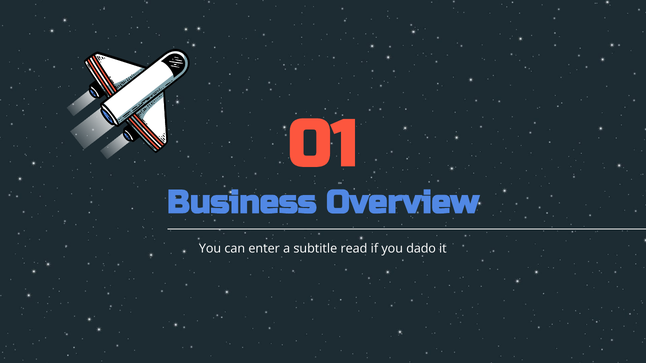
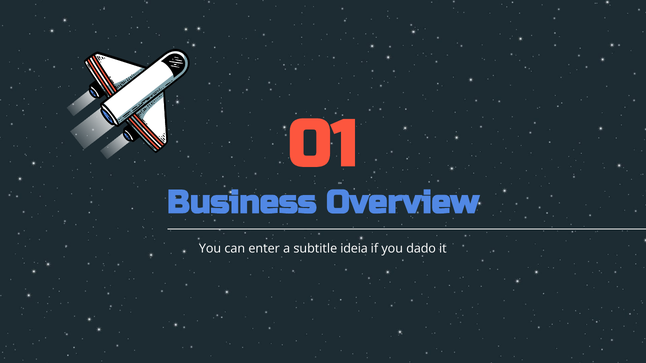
read: read -> ideia
